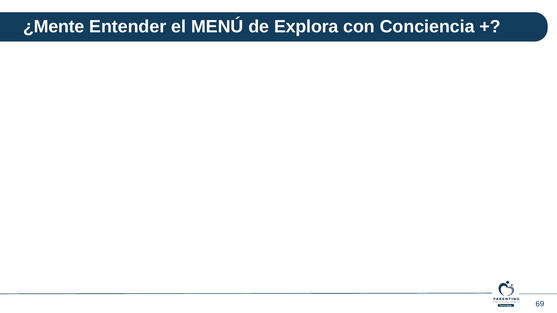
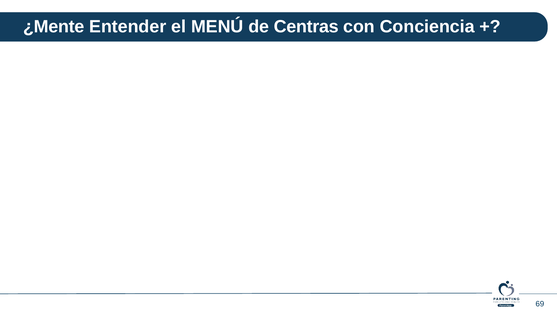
Explora: Explora -> Centras
